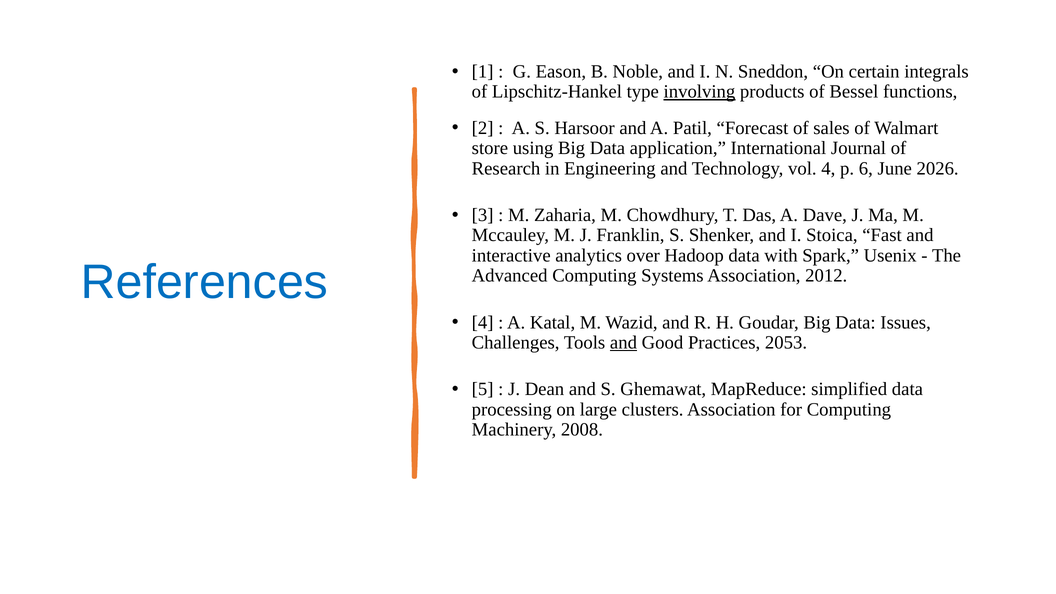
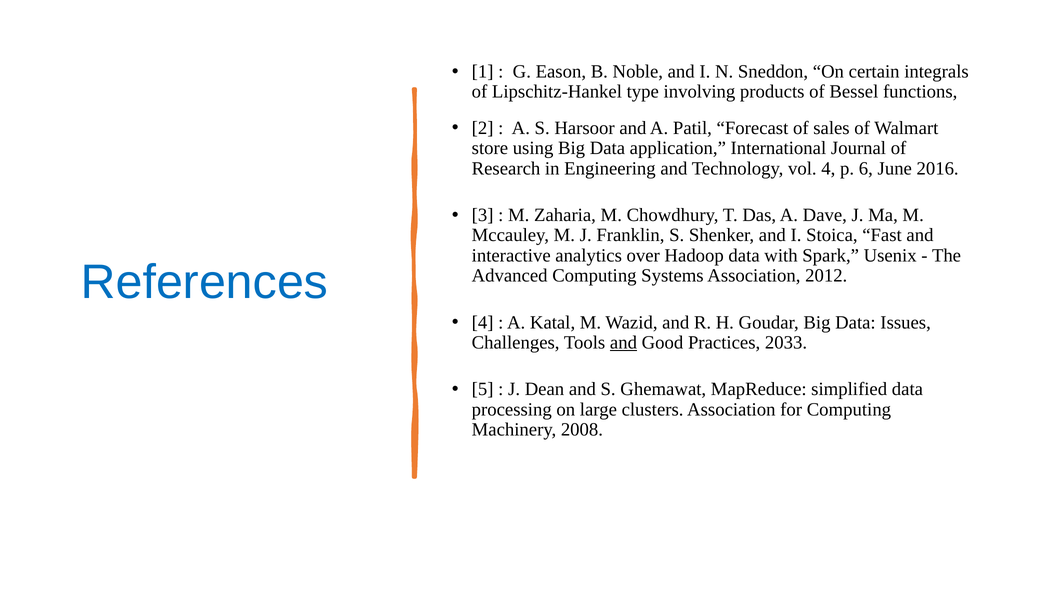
involving underline: present -> none
2026: 2026 -> 2016
2053: 2053 -> 2033
